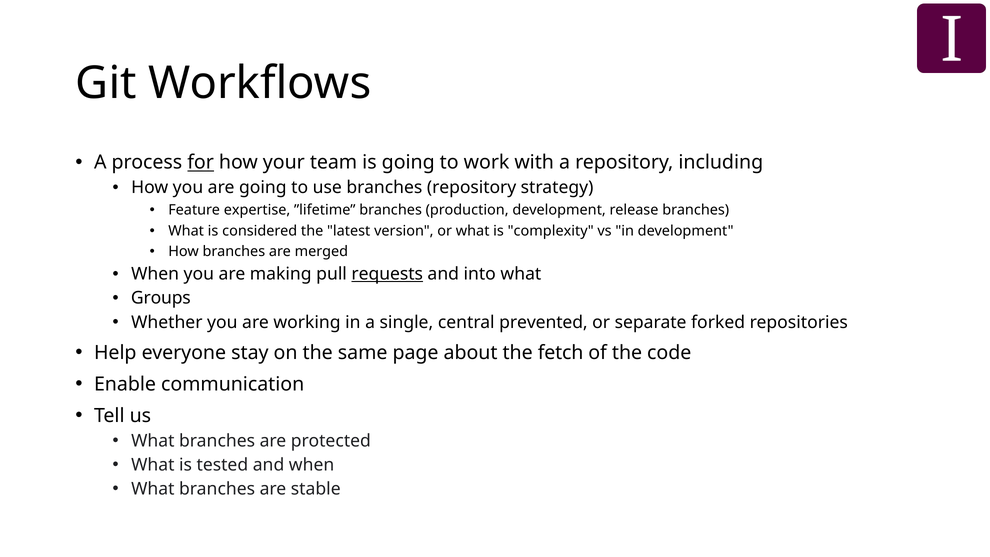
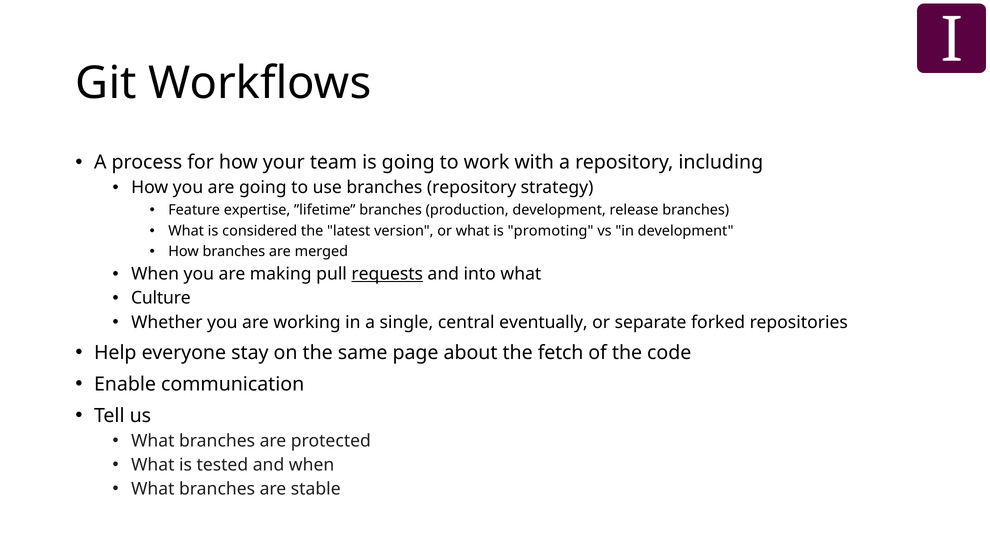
for underline: present -> none
complexity: complexity -> promoting
Groups: Groups -> Culture
prevented: prevented -> eventually
